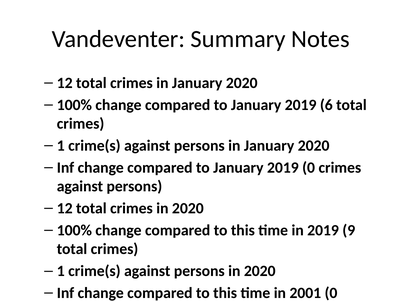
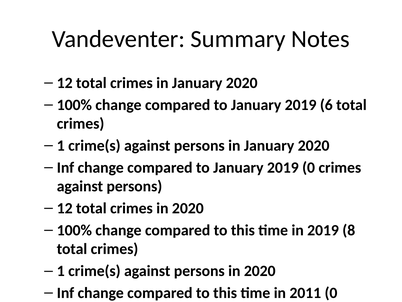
9: 9 -> 8
2001: 2001 -> 2011
